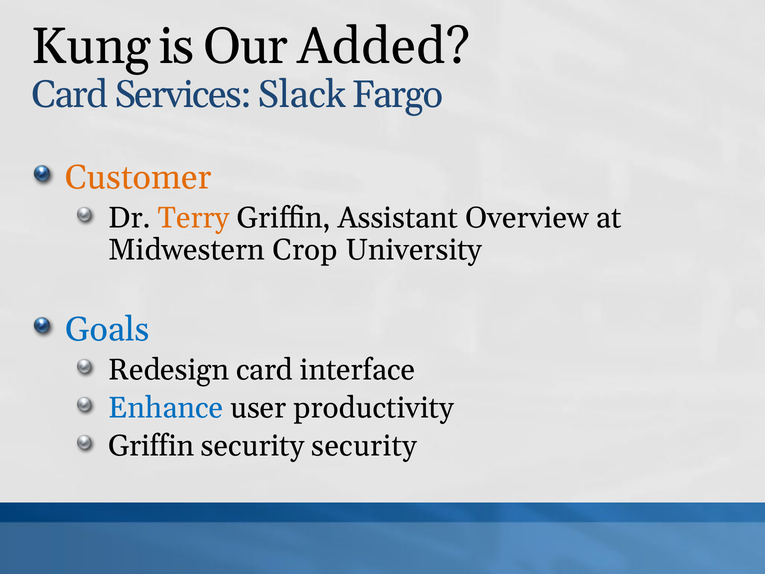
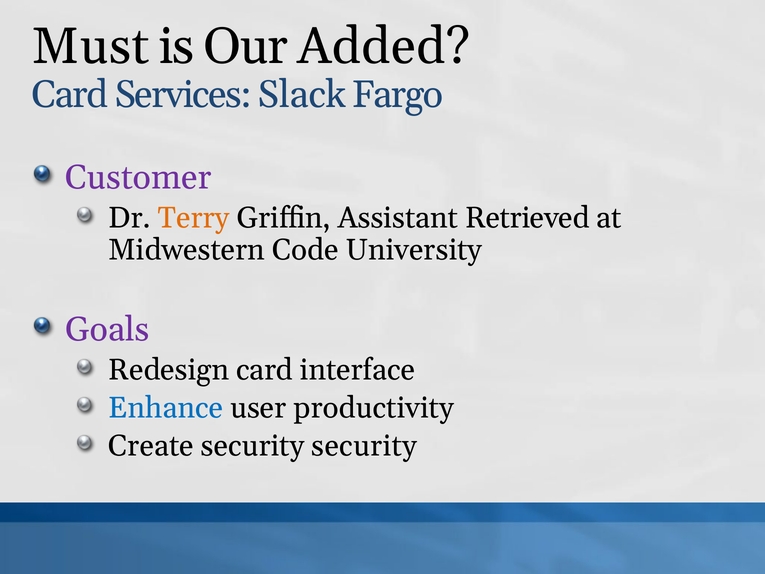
Kung: Kung -> Must
Customer colour: orange -> purple
Overview: Overview -> Retrieved
Crop: Crop -> Code
Goals colour: blue -> purple
Griffin at (151, 446): Griffin -> Create
